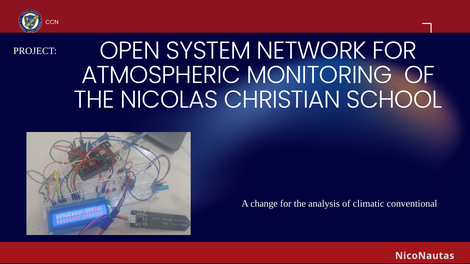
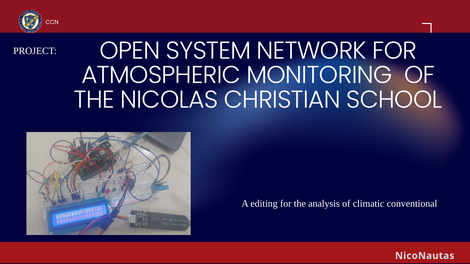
change: change -> editing
